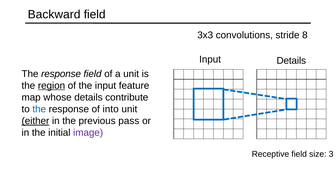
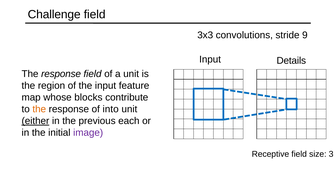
Backward: Backward -> Challenge
8: 8 -> 9
region underline: present -> none
whose details: details -> blocks
the at (39, 109) colour: blue -> orange
pass: pass -> each
